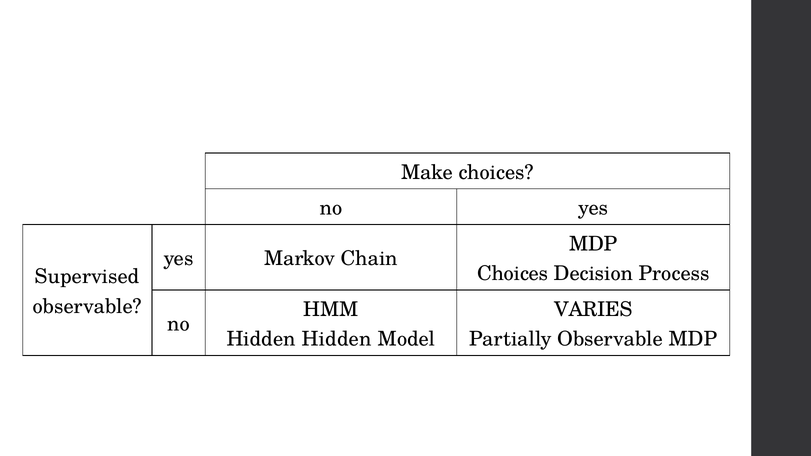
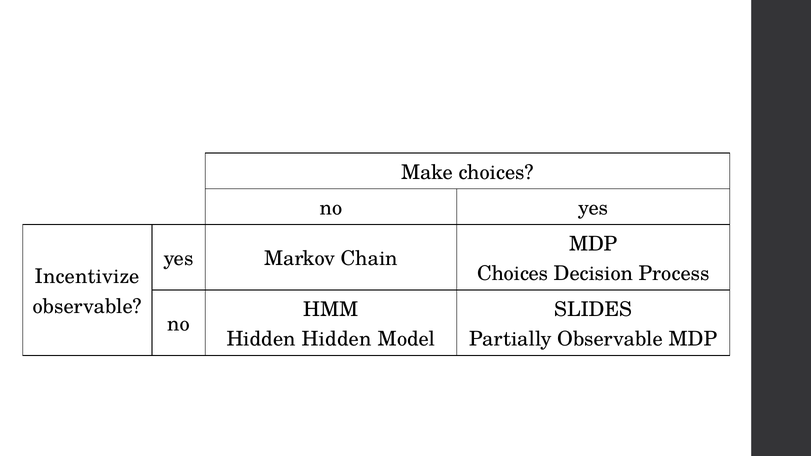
Supervised: Supervised -> Incentivize
VARIES: VARIES -> SLIDES
